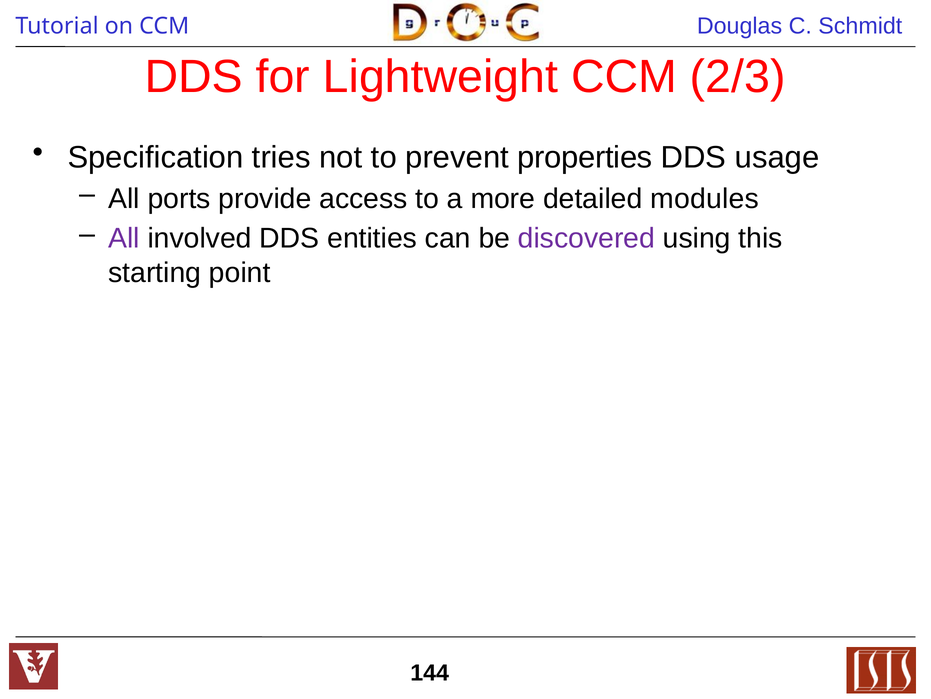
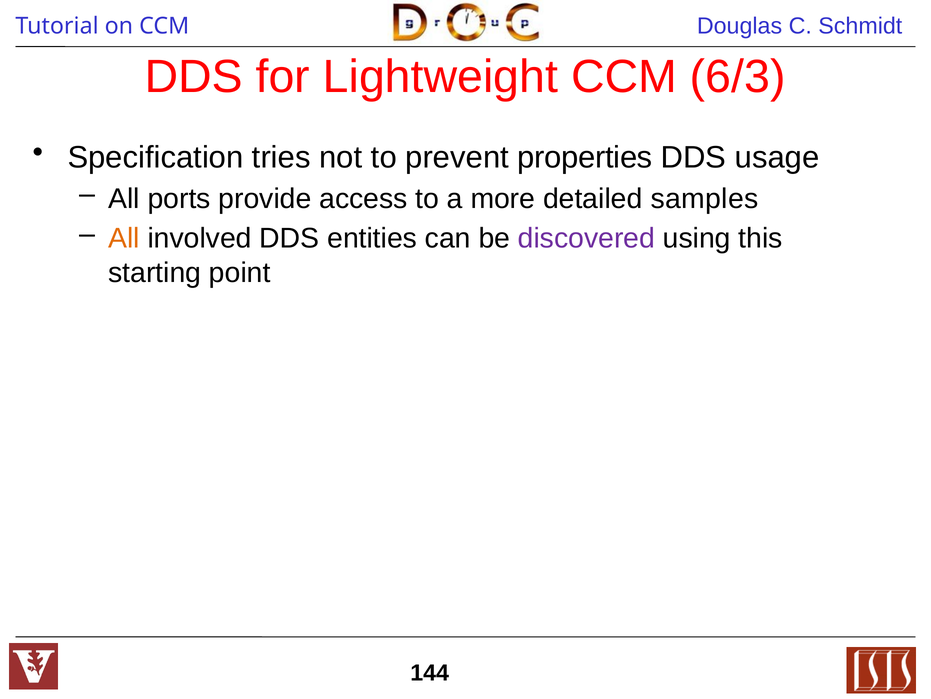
2/3: 2/3 -> 6/3
modules: modules -> samples
All at (124, 238) colour: purple -> orange
